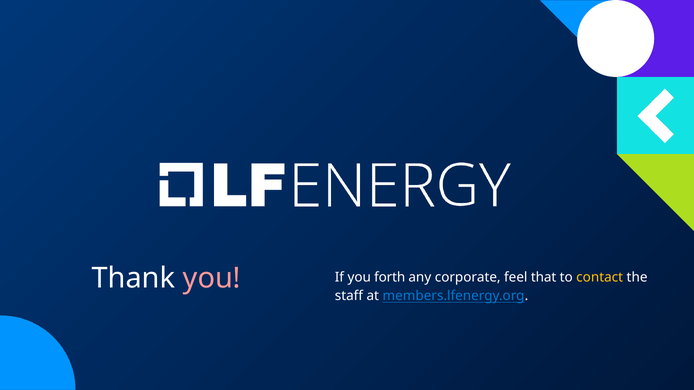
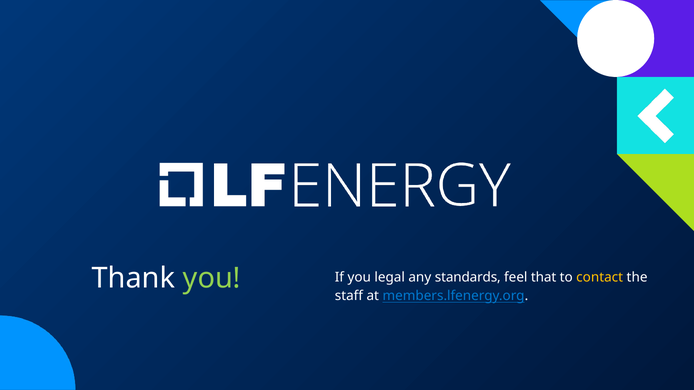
you at (212, 278) colour: pink -> light green
forth: forth -> legal
corporate: corporate -> standards
